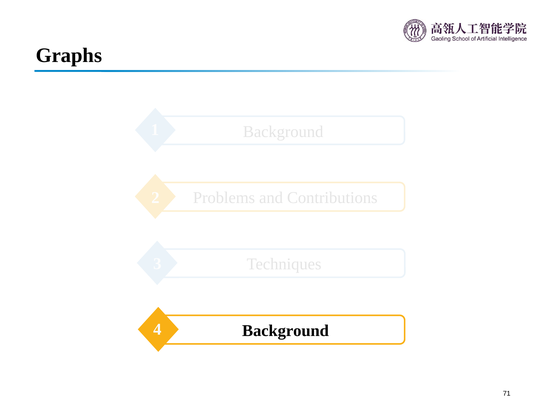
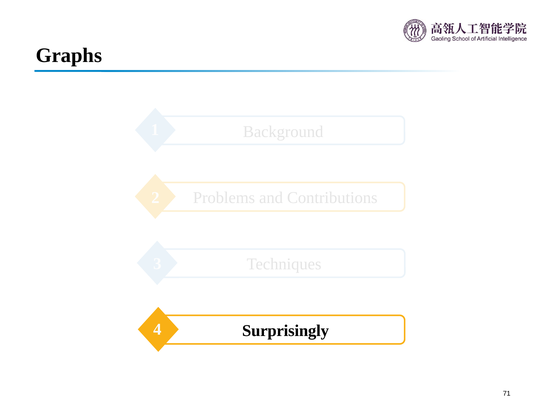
Background at (285, 330): Background -> Surprisingly
